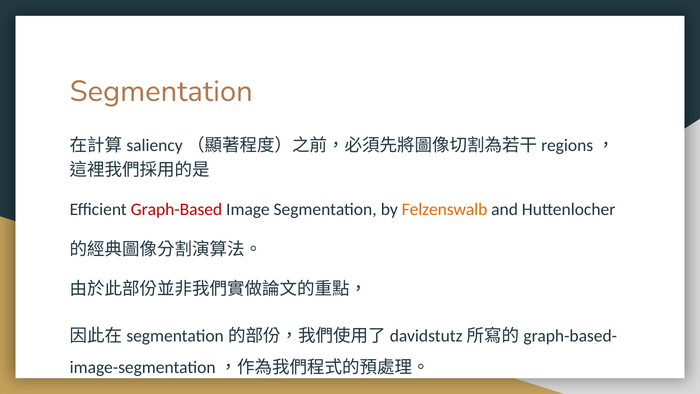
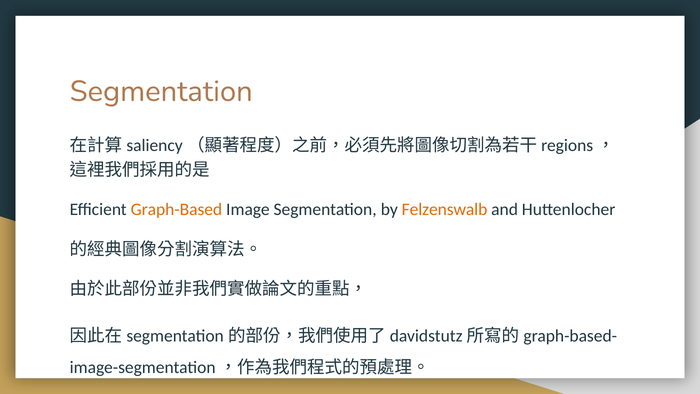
Graph-Based colour: red -> orange
